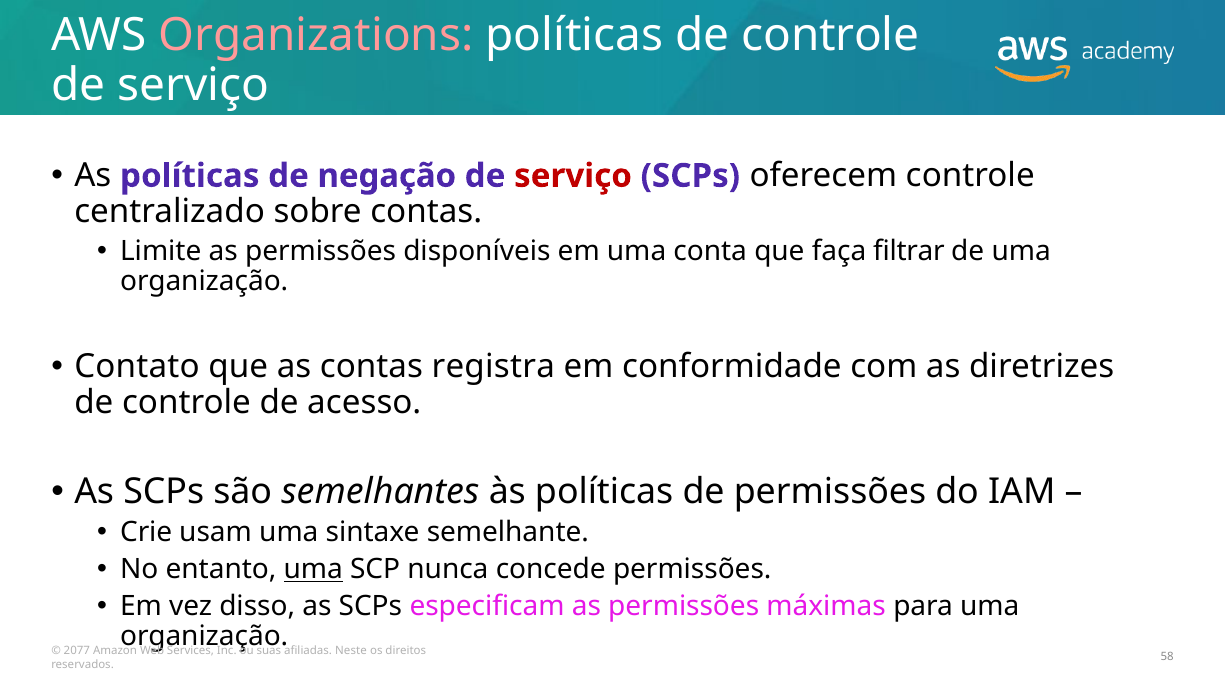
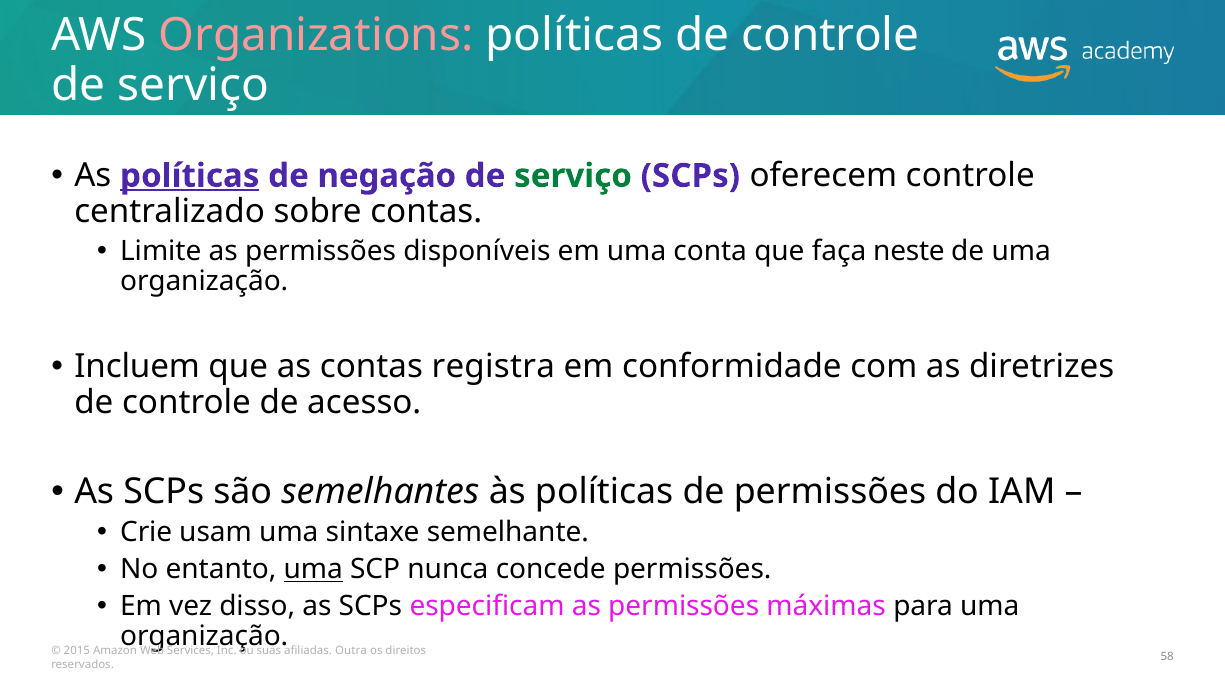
políticas at (190, 176) underline: none -> present
serviço at (573, 176) colour: red -> green
filtrar: filtrar -> neste
Contato: Contato -> Incluem
2077: 2077 -> 2015
Neste: Neste -> Outra
